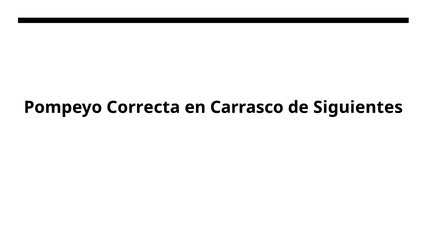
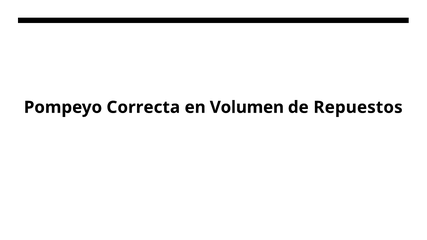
Carrasco: Carrasco -> Volumen
Siguientes: Siguientes -> Repuestos
